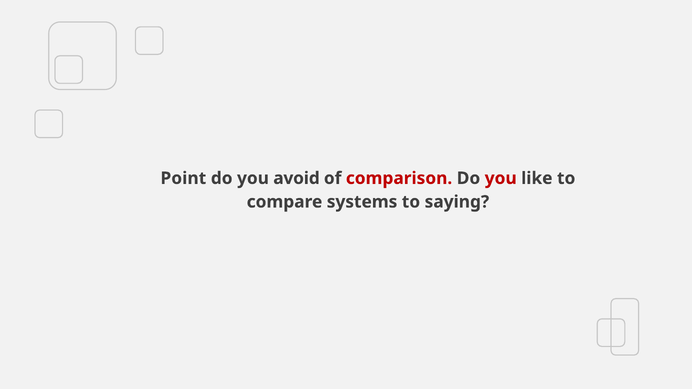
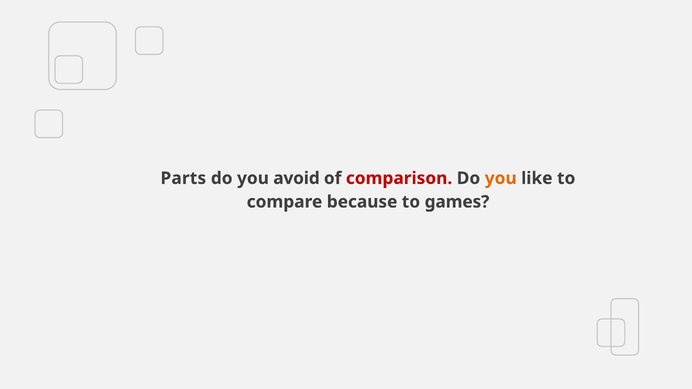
Point: Point -> Parts
you at (501, 178) colour: red -> orange
systems: systems -> because
saying: saying -> games
